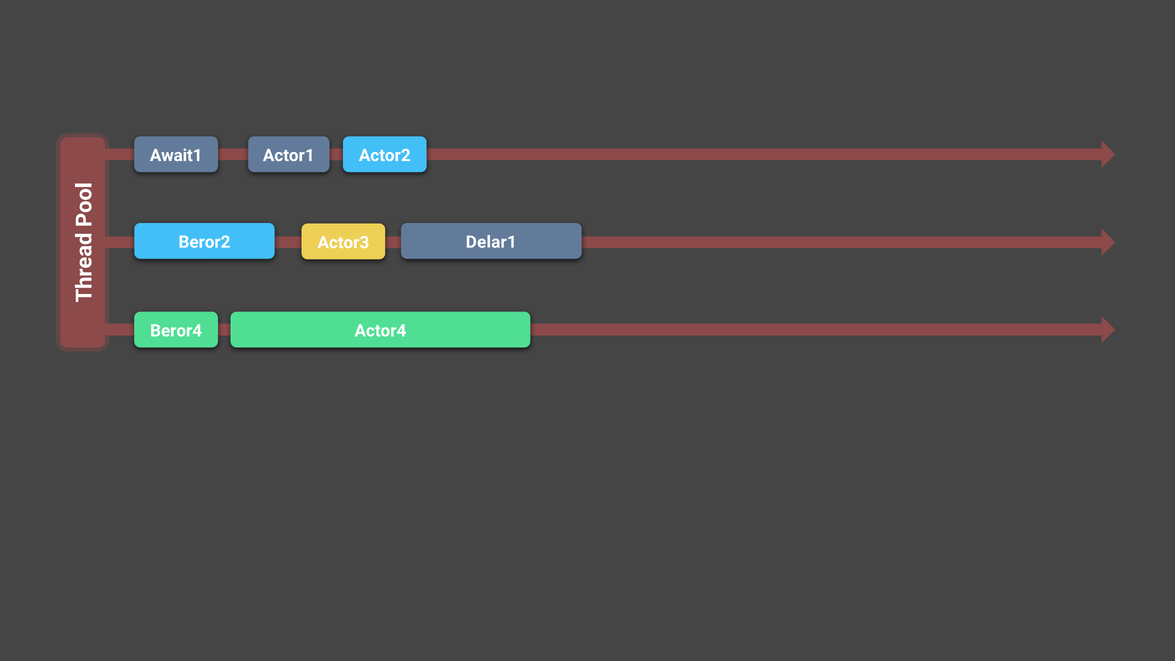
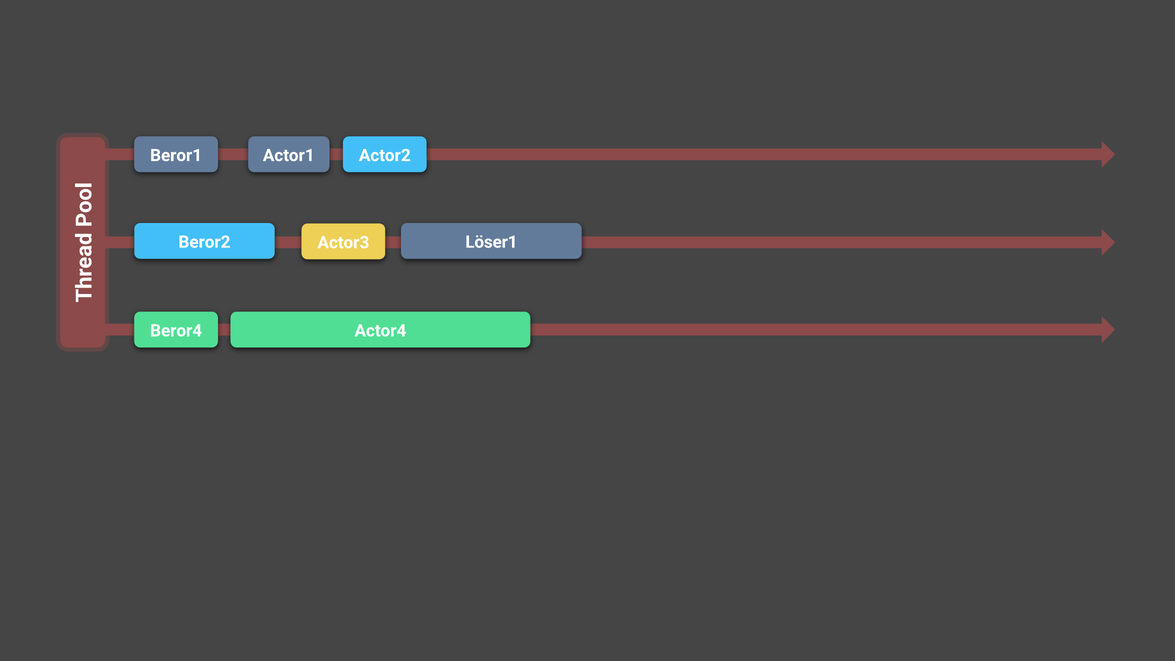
Await1: Await1 -> Beror1
Delar1: Delar1 -> Löser1
